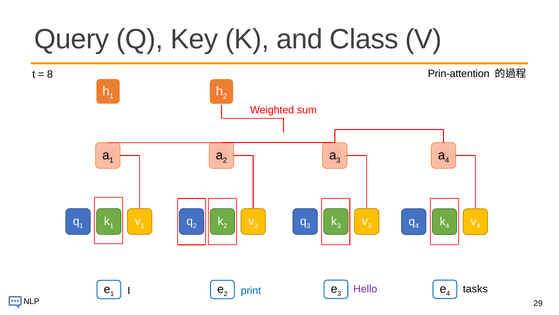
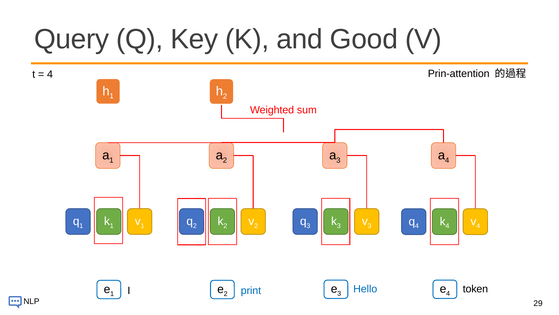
Class: Class -> Good
8 at (50, 74): 8 -> 4
Hello colour: purple -> blue
tasks: tasks -> token
